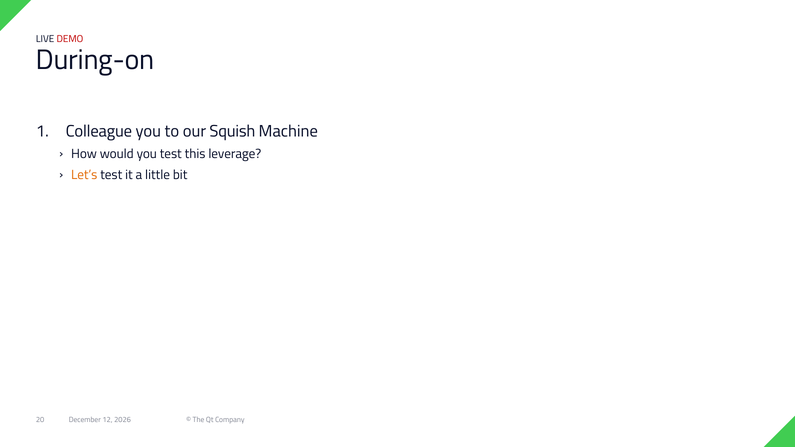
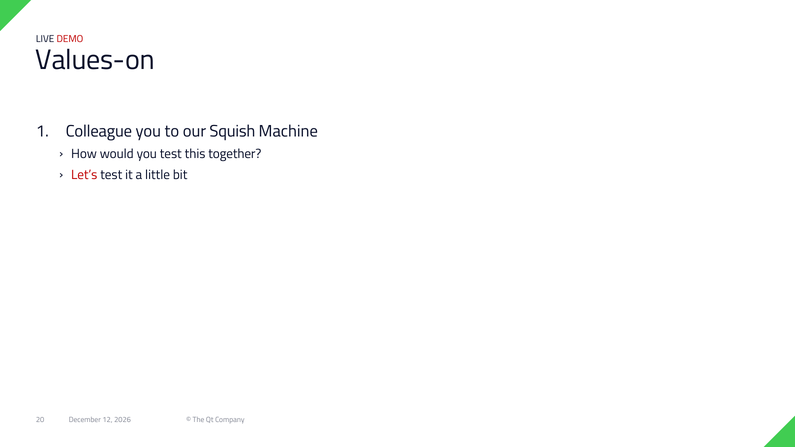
During-on: During-on -> Values-on
leverage: leverage -> together
Let’s colour: orange -> red
